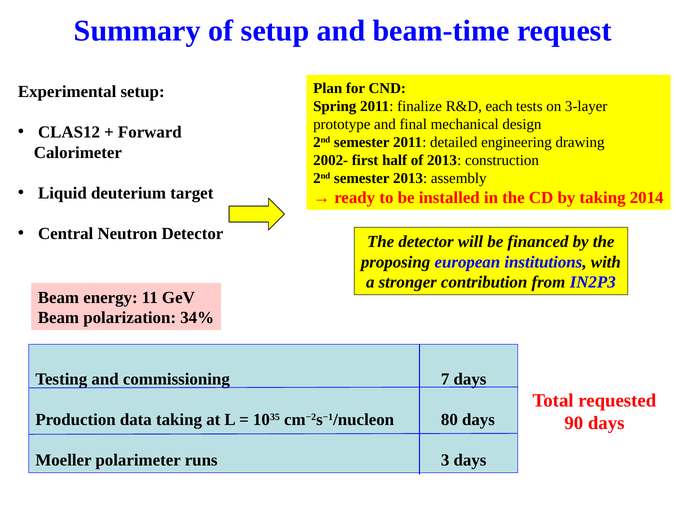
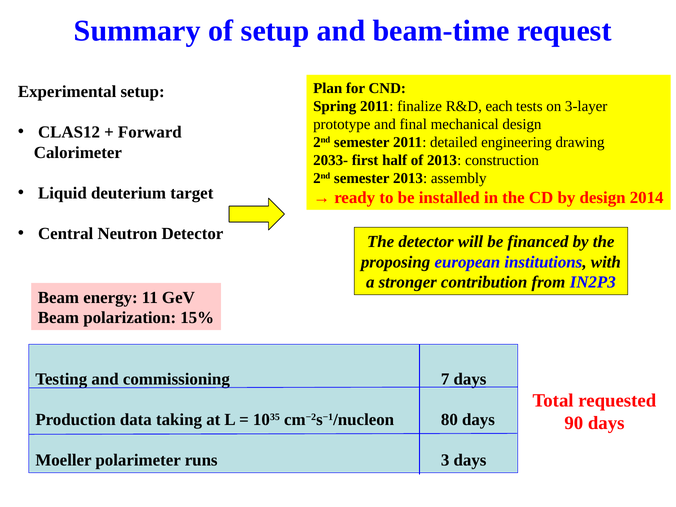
2002-: 2002- -> 2033-
by taking: taking -> design
34%: 34% -> 15%
